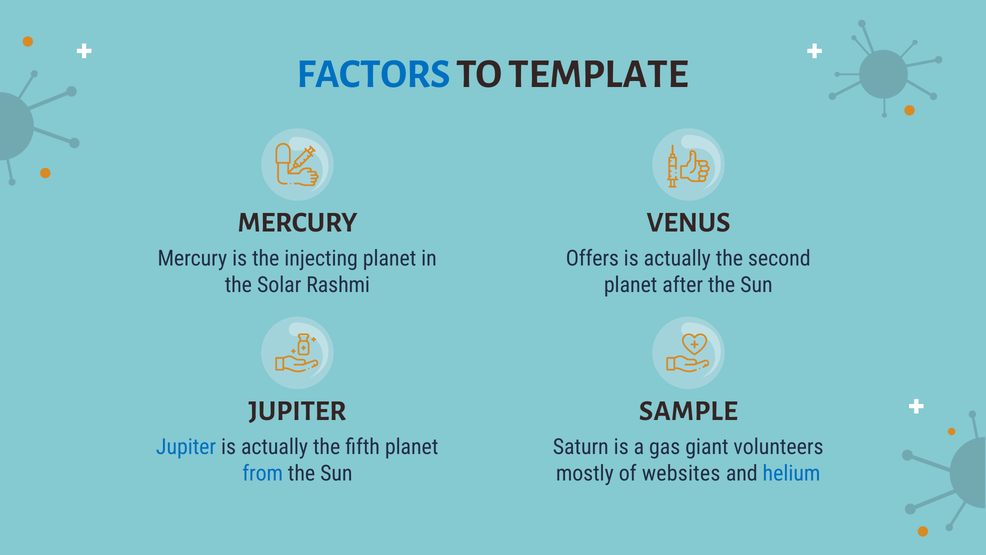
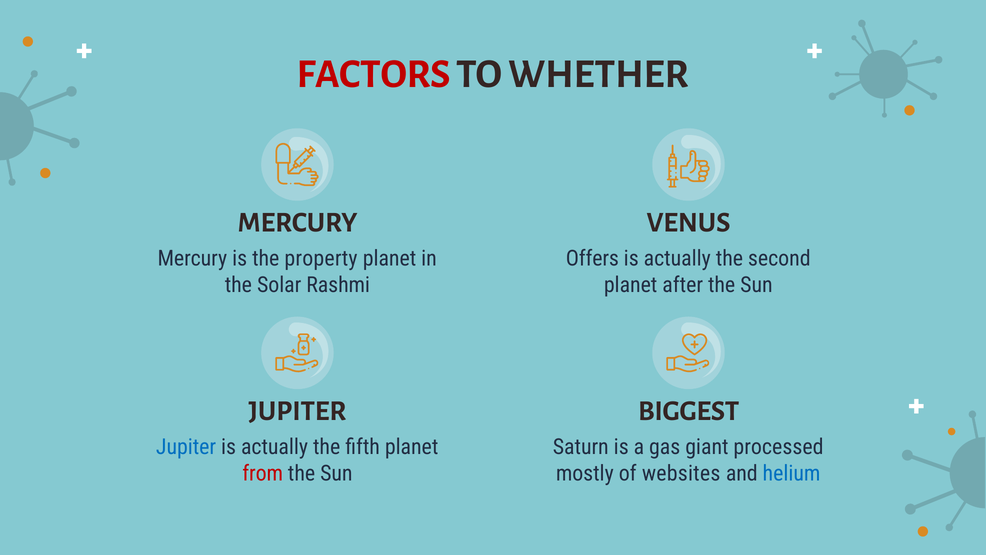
FACTORS colour: blue -> red
TEMPLATE: TEMPLATE -> WHETHER
injecting: injecting -> property
SAMPLE: SAMPLE -> BIGGEST
volunteers: volunteers -> processed
from colour: blue -> red
